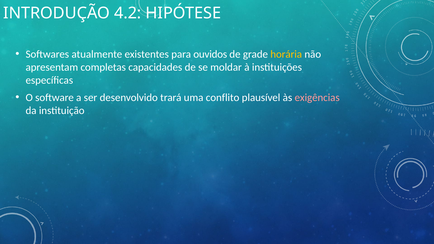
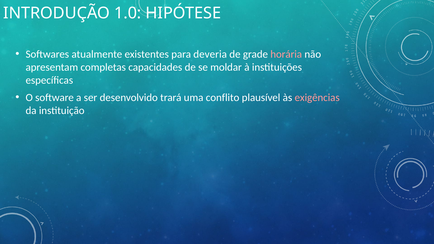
4.2: 4.2 -> 1.0
ouvidos: ouvidos -> deveria
horária colour: yellow -> pink
